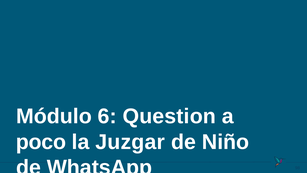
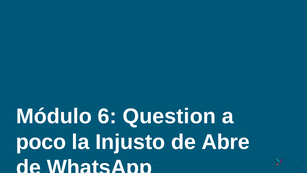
Juzgar: Juzgar -> Injusto
Niño: Niño -> Abre
